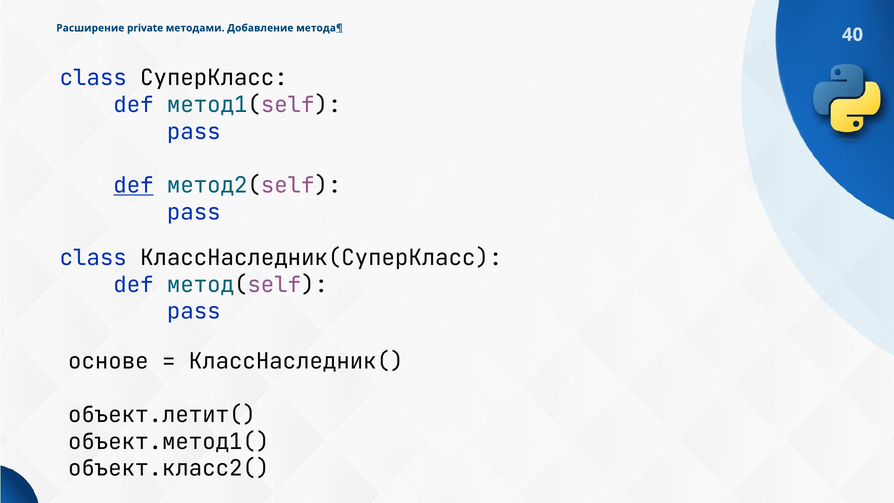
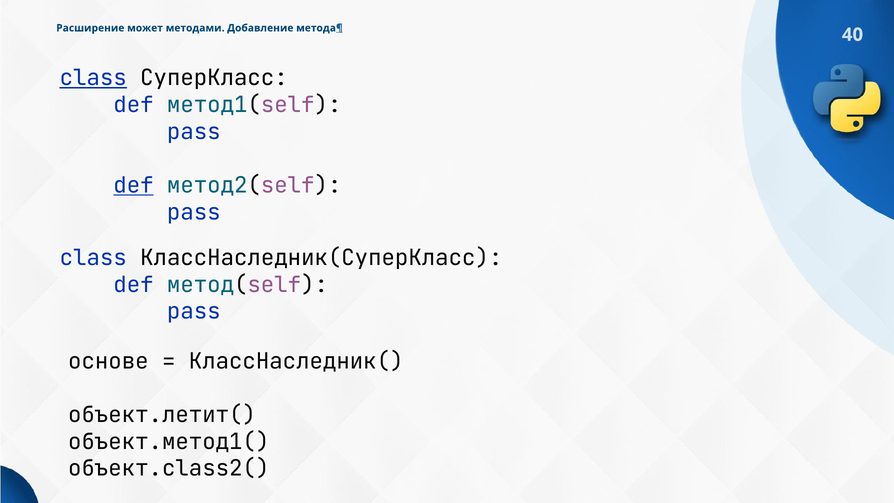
private: private -> может
class at (93, 78) underline: none -> present
объект.класс2(: объект.класс2( -> объект.class2(
